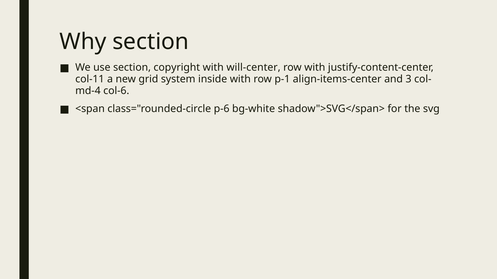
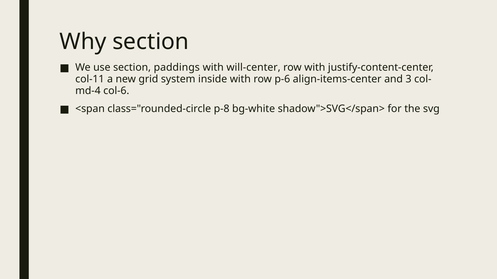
copyright: copyright -> paddings
p-1: p-1 -> p-6
p-6: p-6 -> p-8
